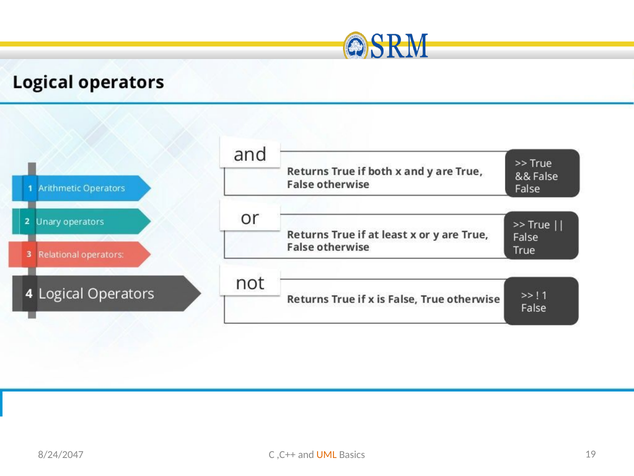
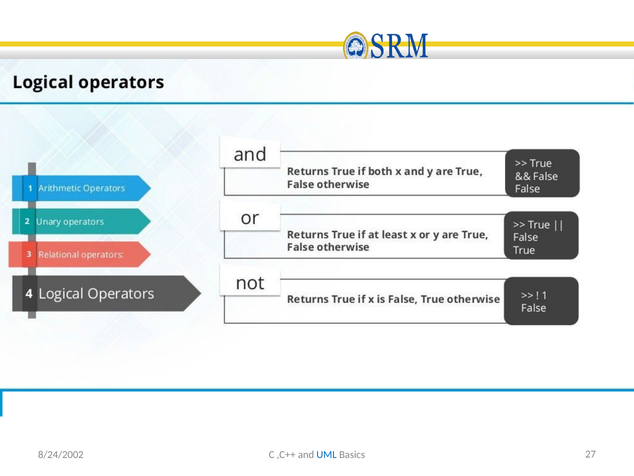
8/24/2047: 8/24/2047 -> 8/24/2002
UML colour: orange -> blue
19: 19 -> 27
